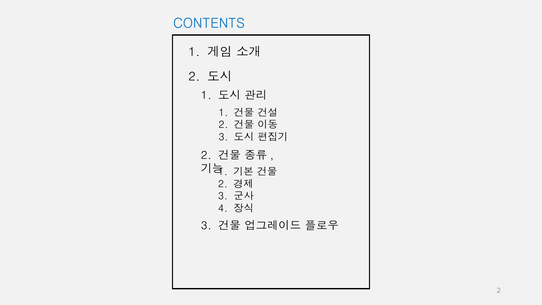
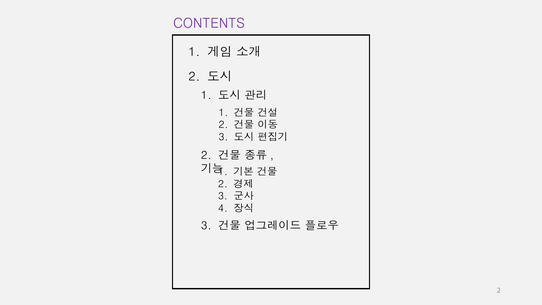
CONTENTS colour: blue -> purple
